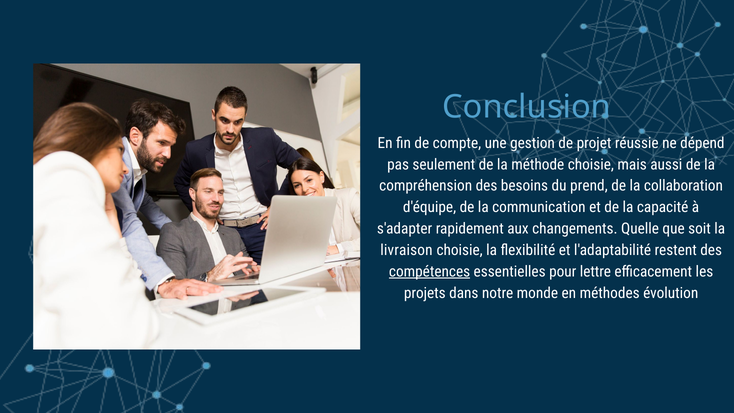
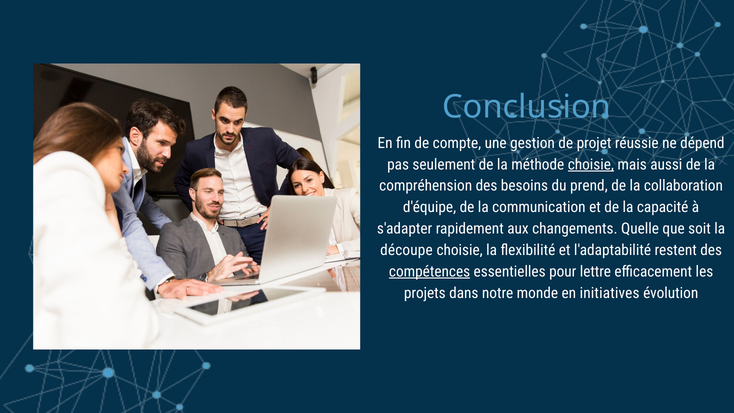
choisie at (591, 164) underline: none -> present
livraison: livraison -> découpe
méthodes: méthodes -> initiatives
